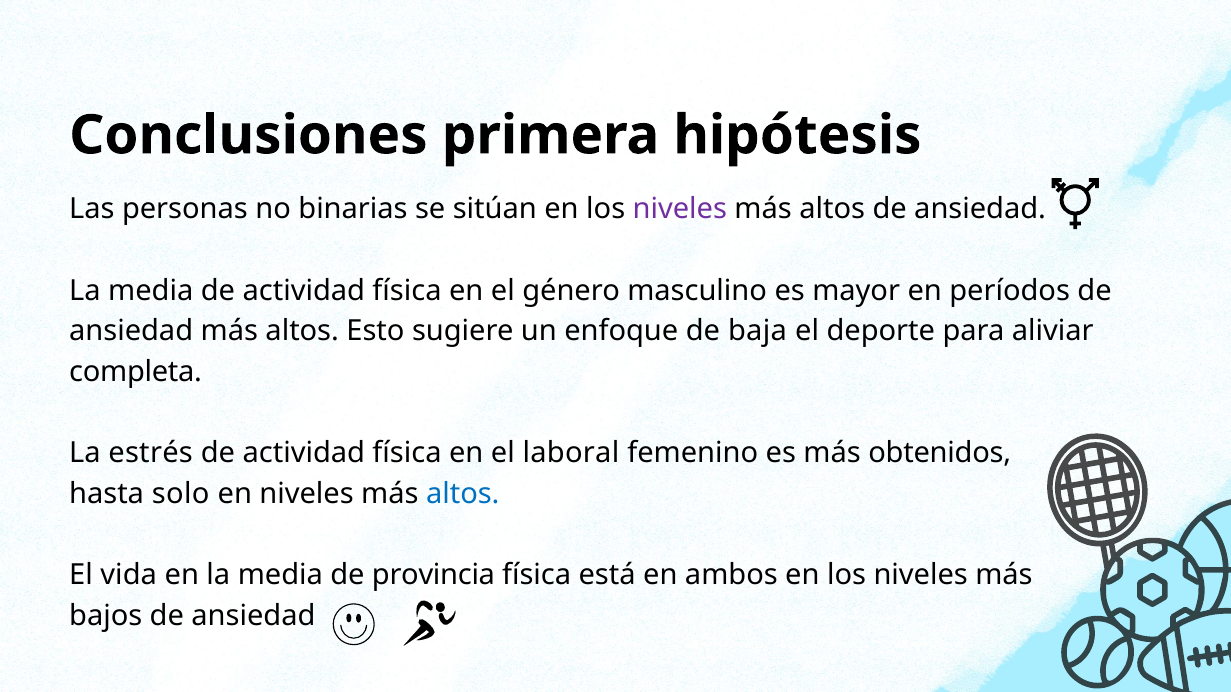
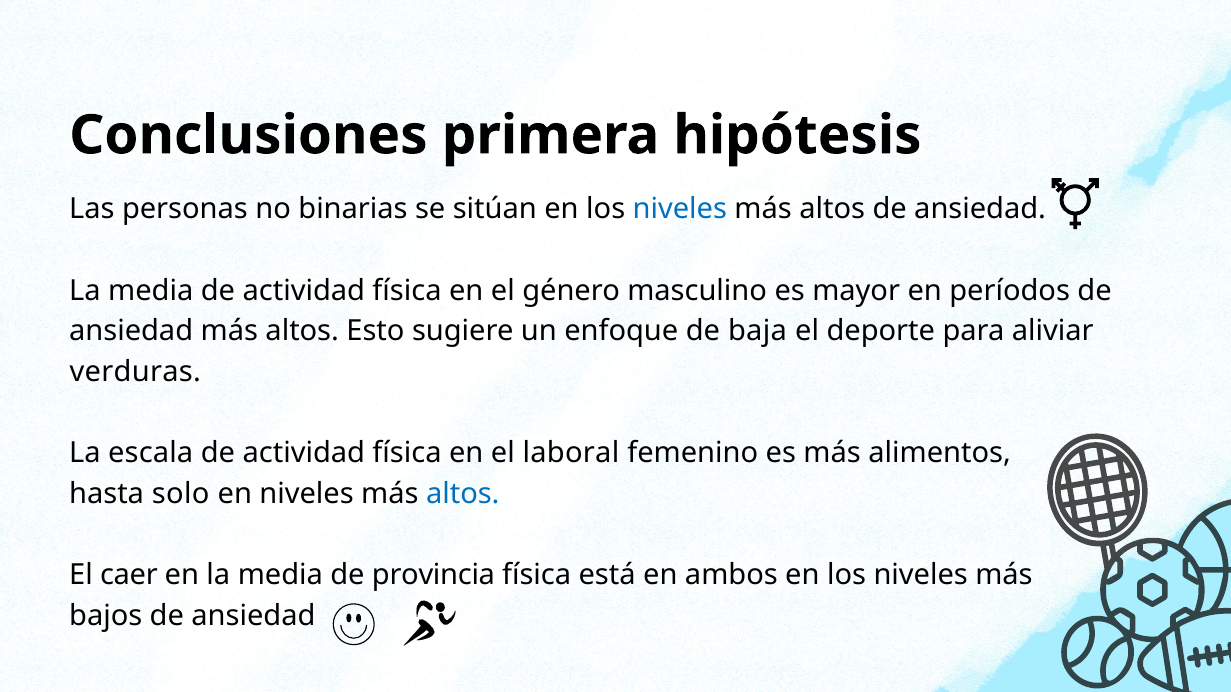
niveles at (680, 209) colour: purple -> blue
completa: completa -> verduras
estrés: estrés -> escala
obtenidos: obtenidos -> alimentos
vida: vida -> caer
